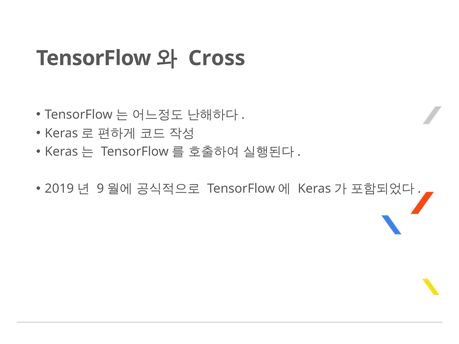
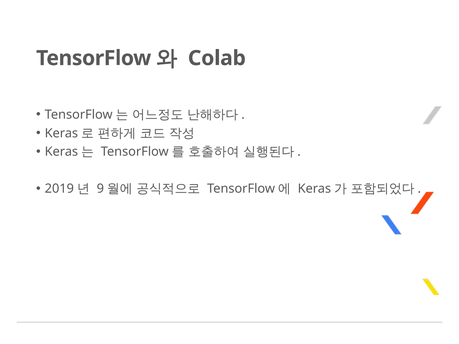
Cross: Cross -> Colab
